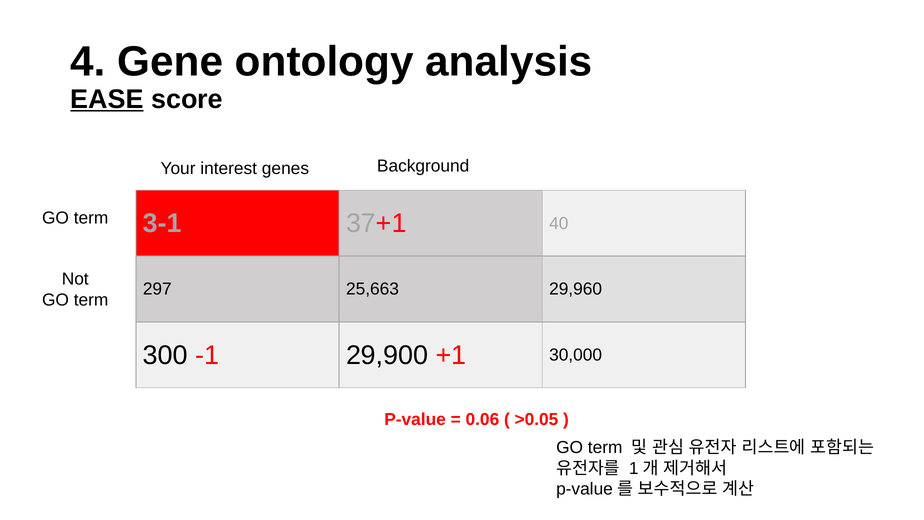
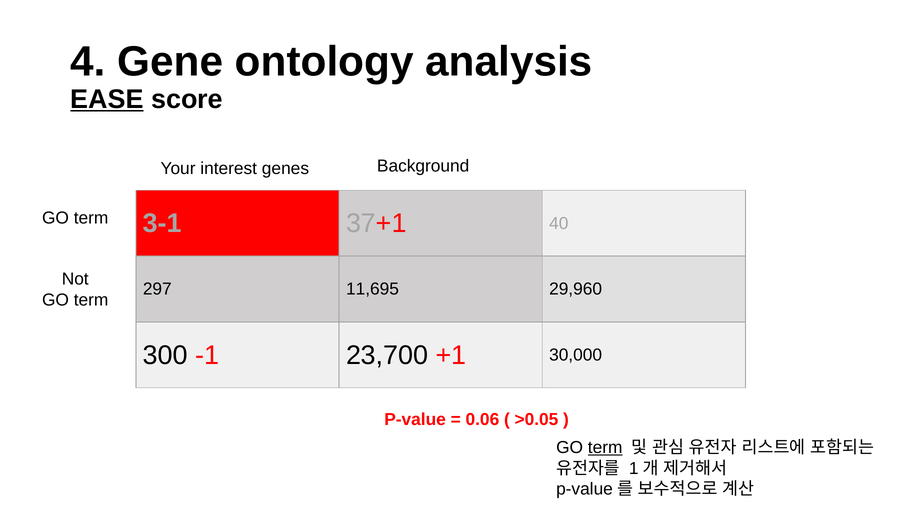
25,663: 25,663 -> 11,695
29,900: 29,900 -> 23,700
term at (605, 447) underline: none -> present
